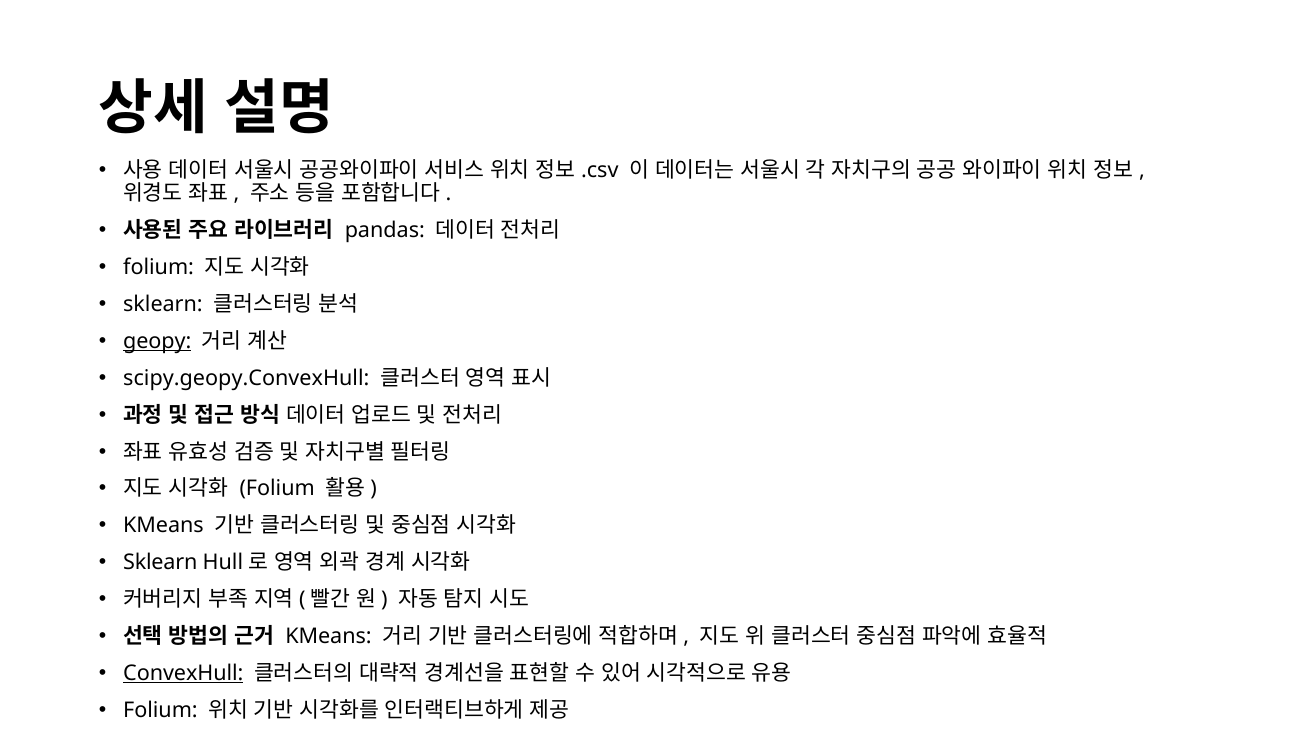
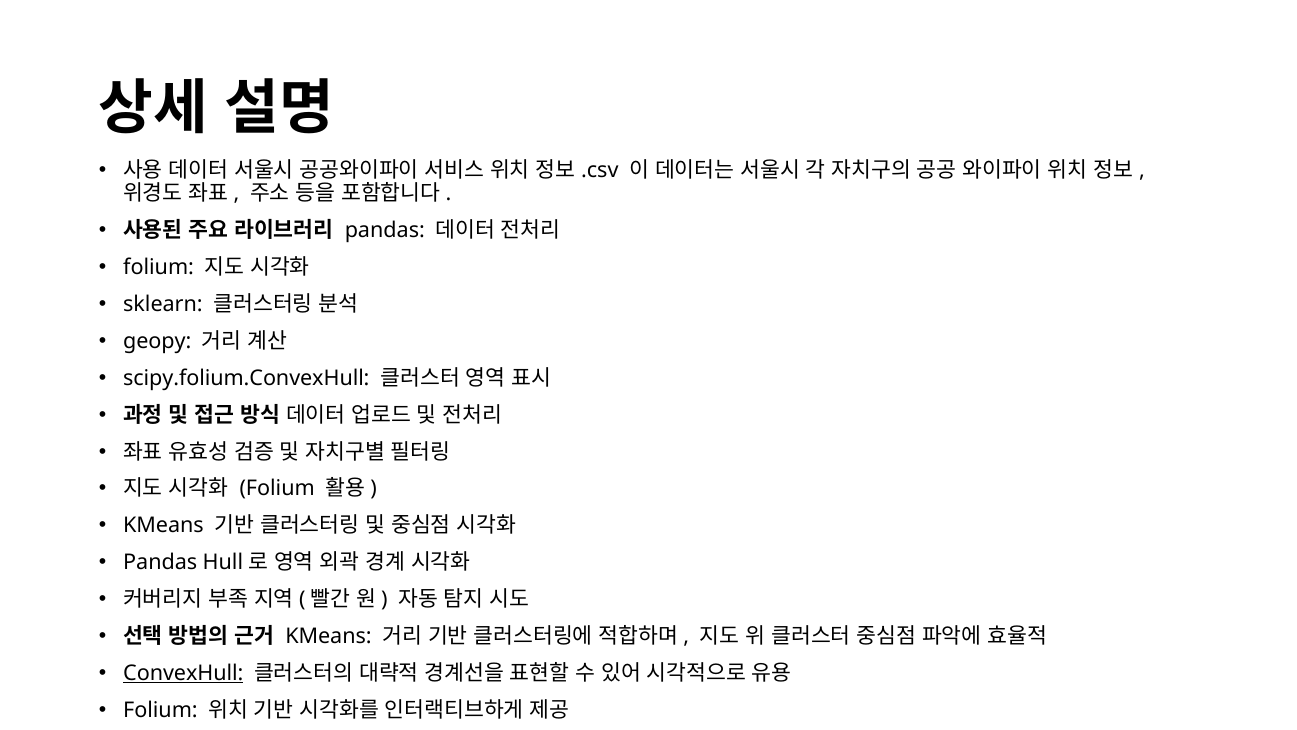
geopy underline: present -> none
scipy.geopy.ConvexHull: scipy.geopy.ConvexHull -> scipy.folium.ConvexHull
Sklearn at (160, 562): Sklearn -> Pandas
